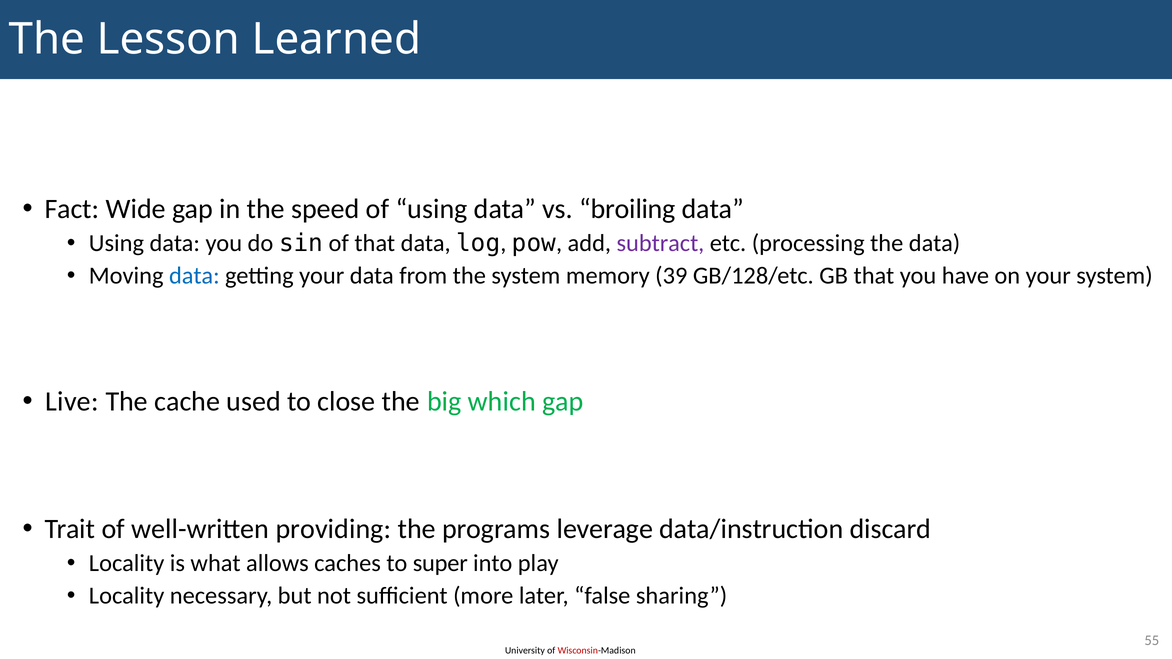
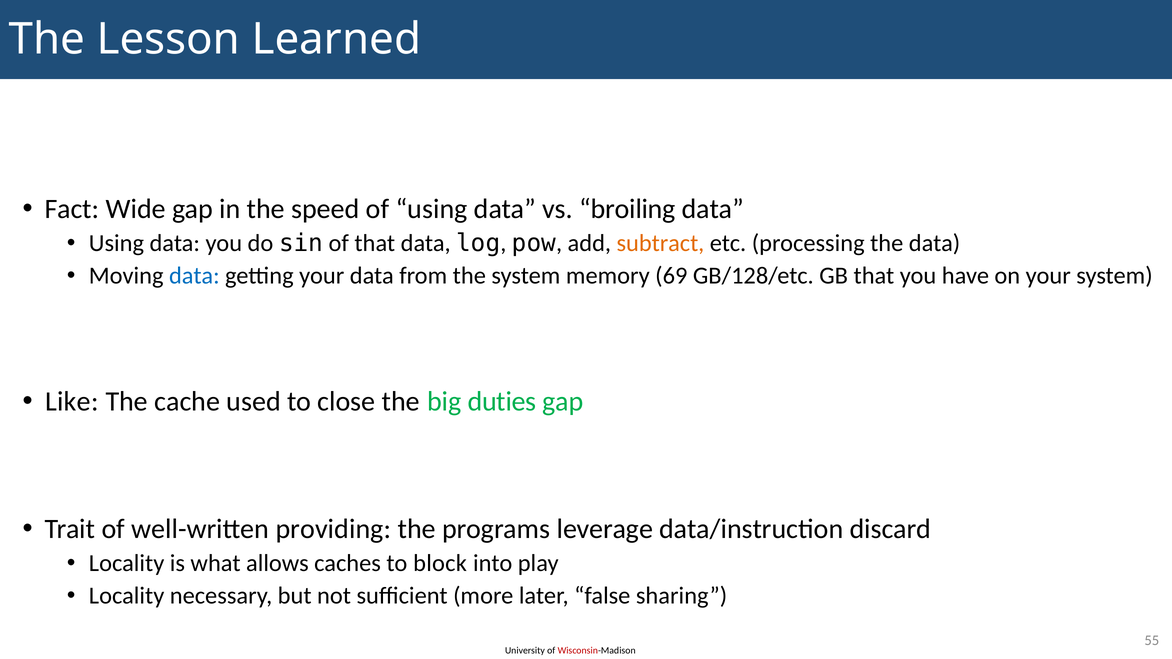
subtract colour: purple -> orange
39: 39 -> 69
Live: Live -> Like
which: which -> duties
super: super -> block
